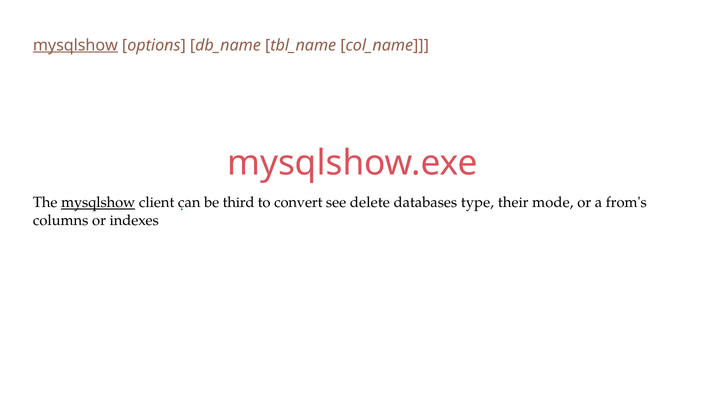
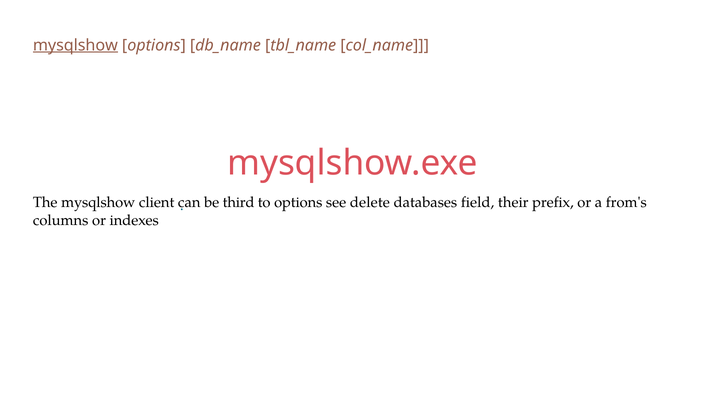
mysqlshow at (98, 202) underline: present -> none
to convert: convert -> options
type: type -> field
mode: mode -> prefix
